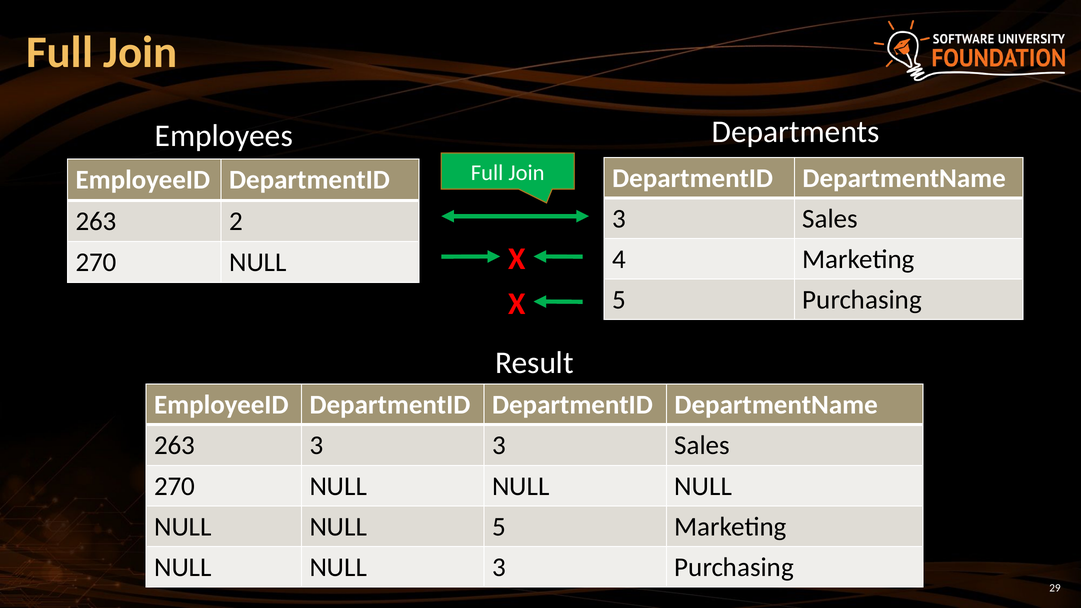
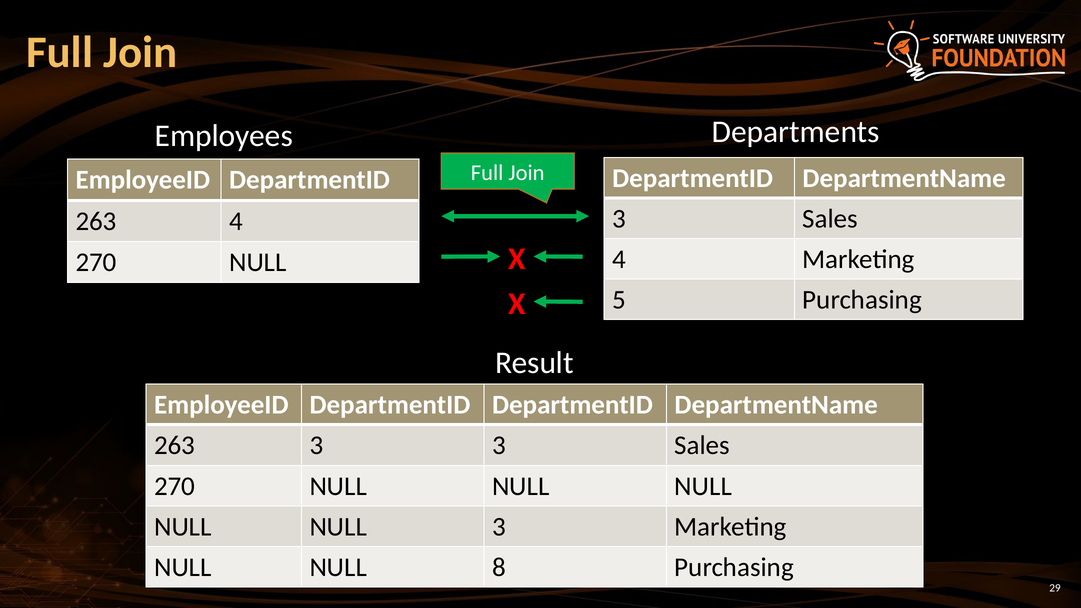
263 2: 2 -> 4
NULL 5: 5 -> 3
NULL 3: 3 -> 8
